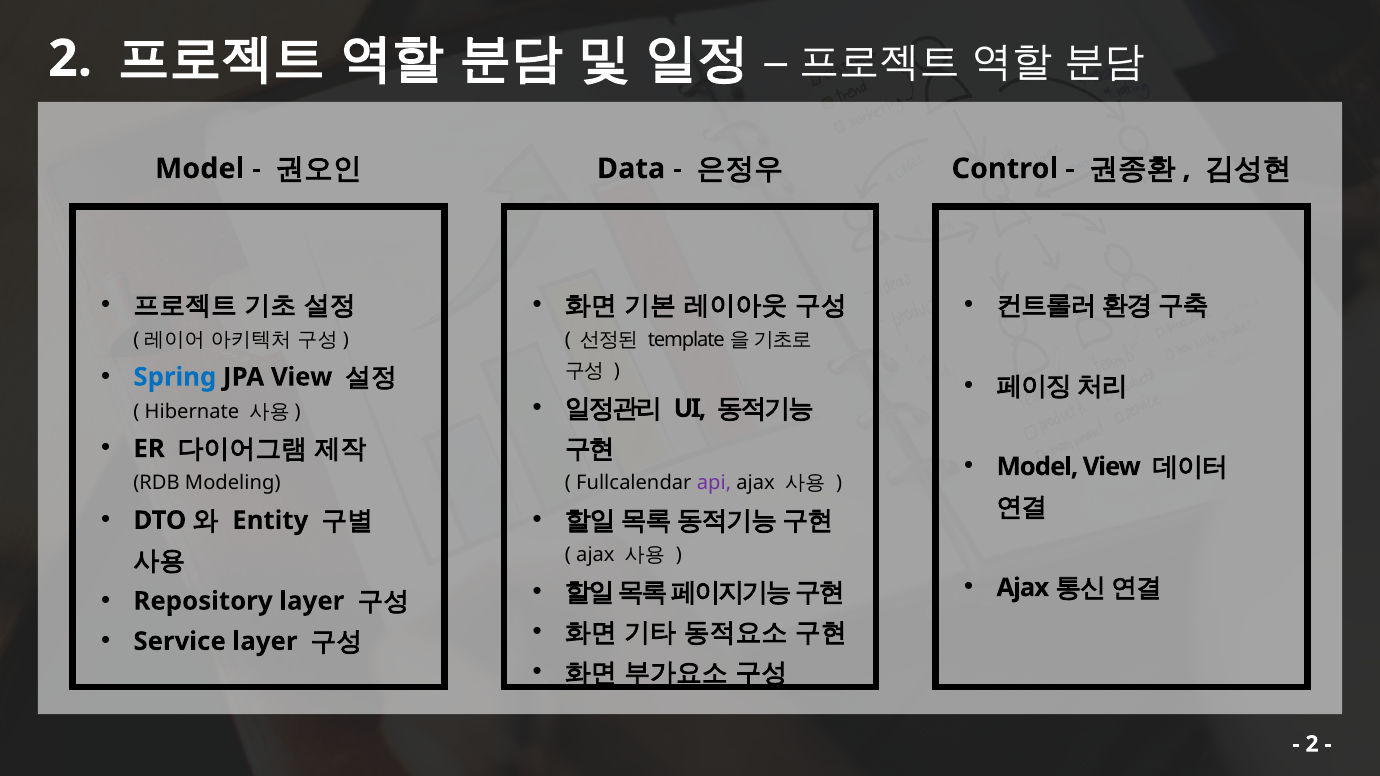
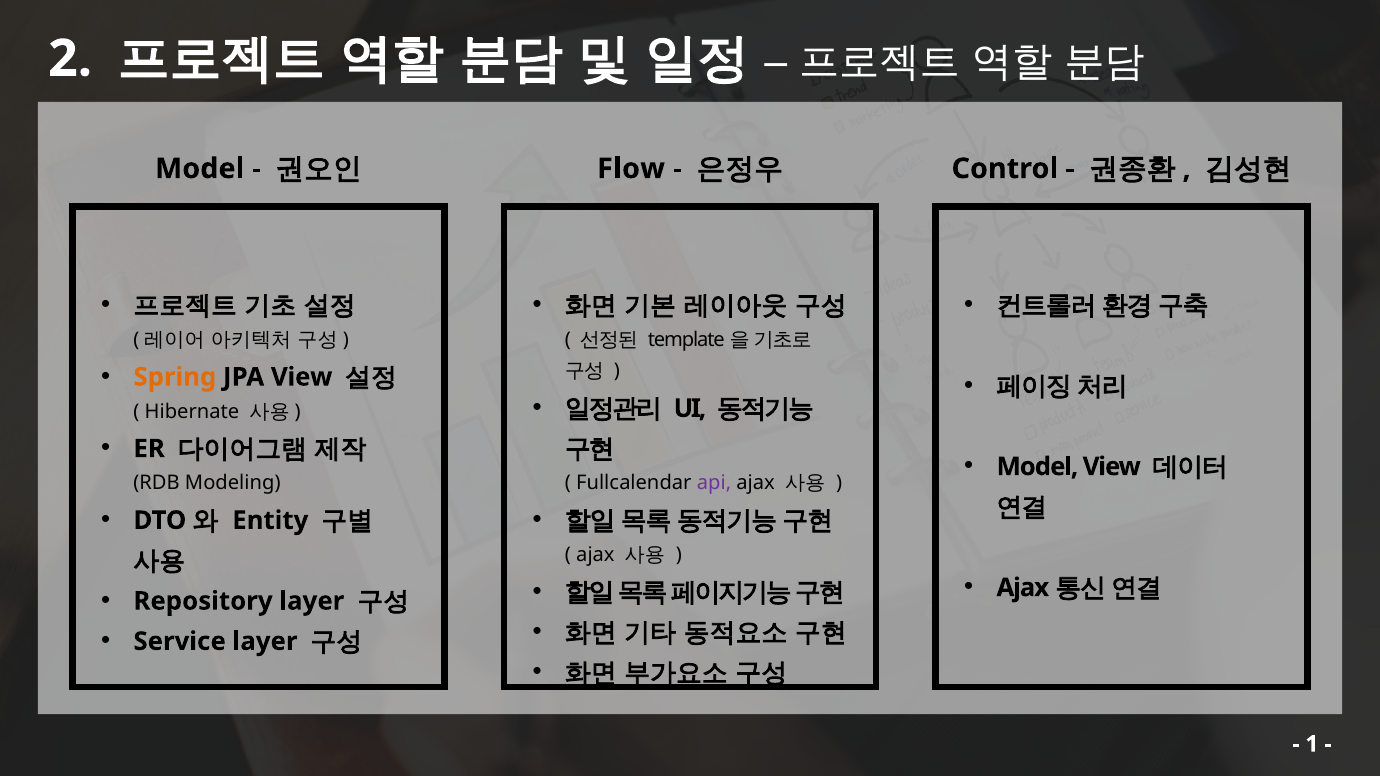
Data: Data -> Flow
Spring colour: blue -> orange
2 at (1312, 744): 2 -> 1
